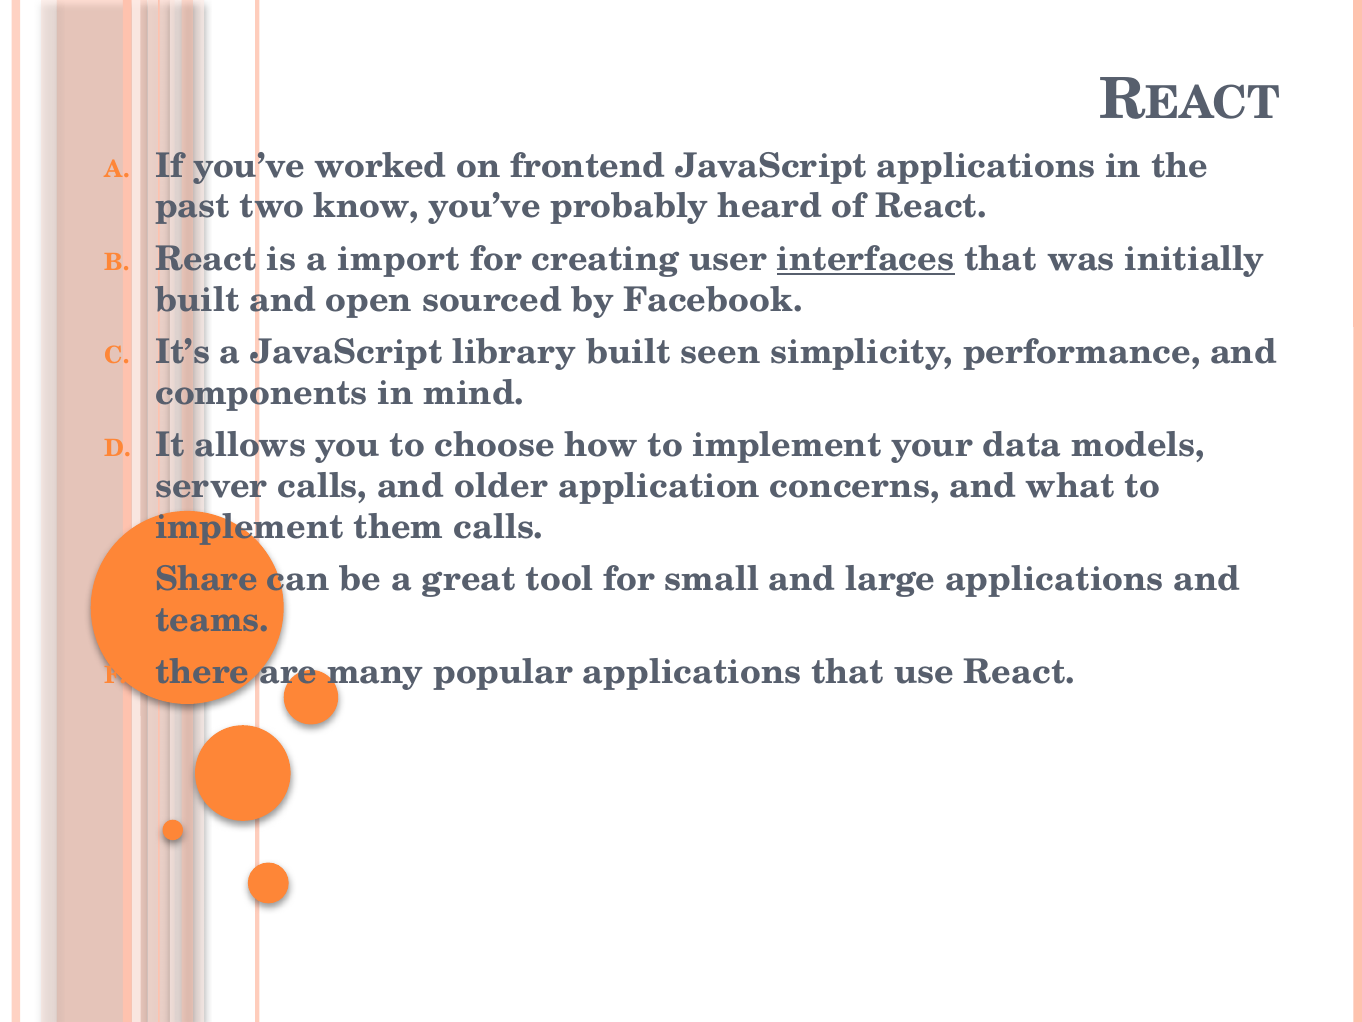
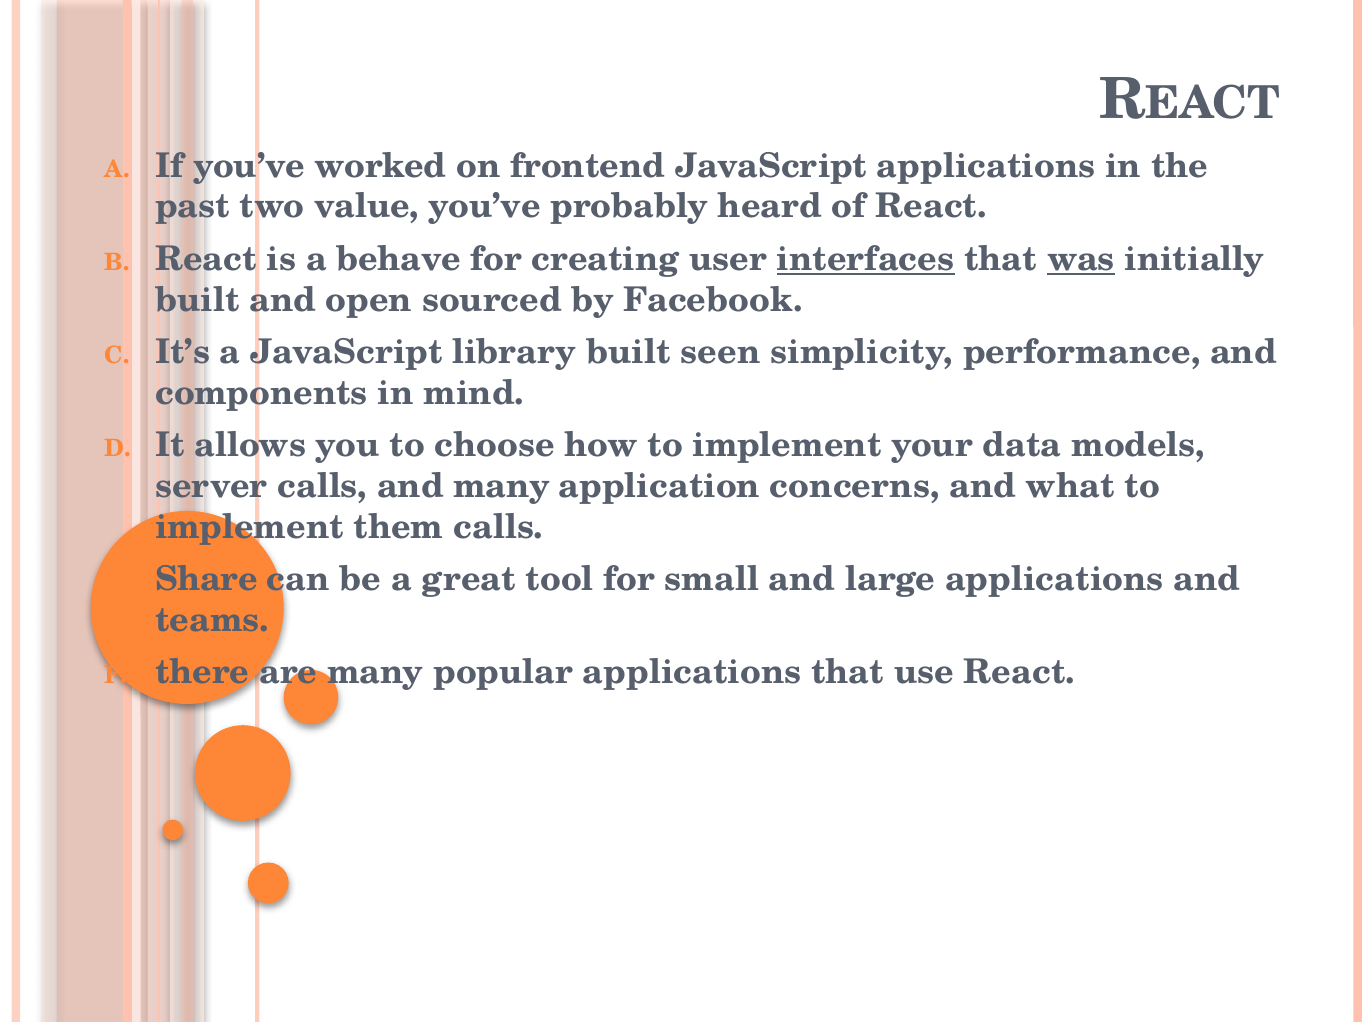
know: know -> value
import: import -> behave
was underline: none -> present
and older: older -> many
